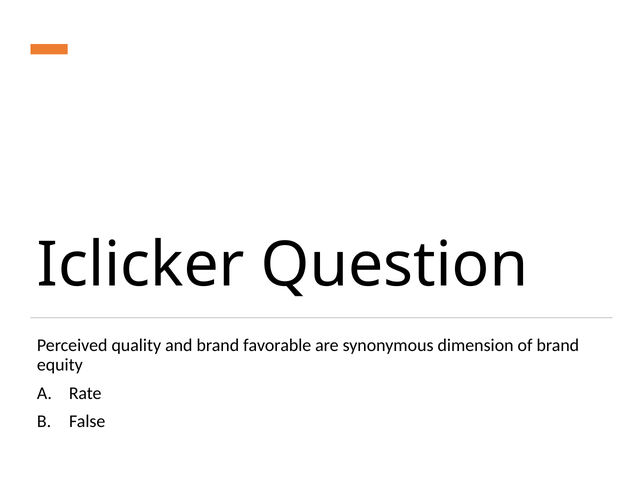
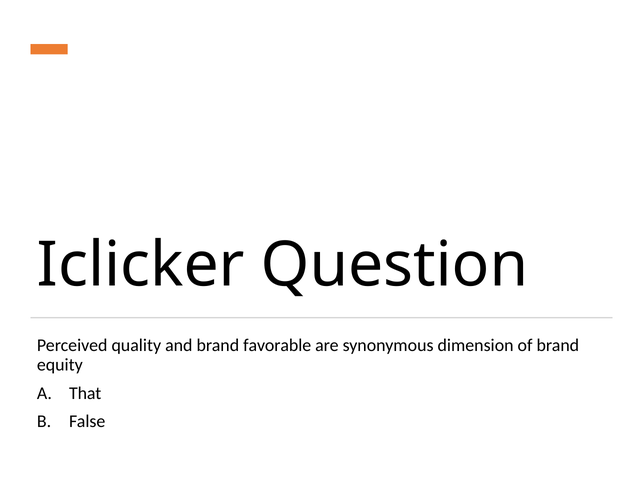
Rate: Rate -> That
